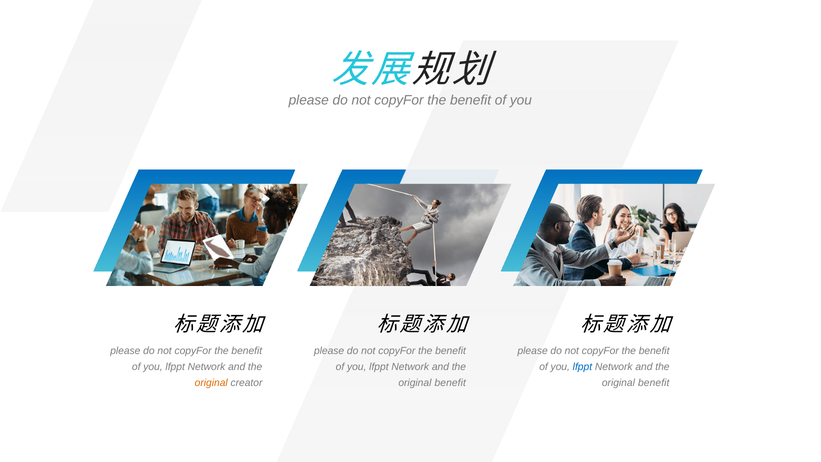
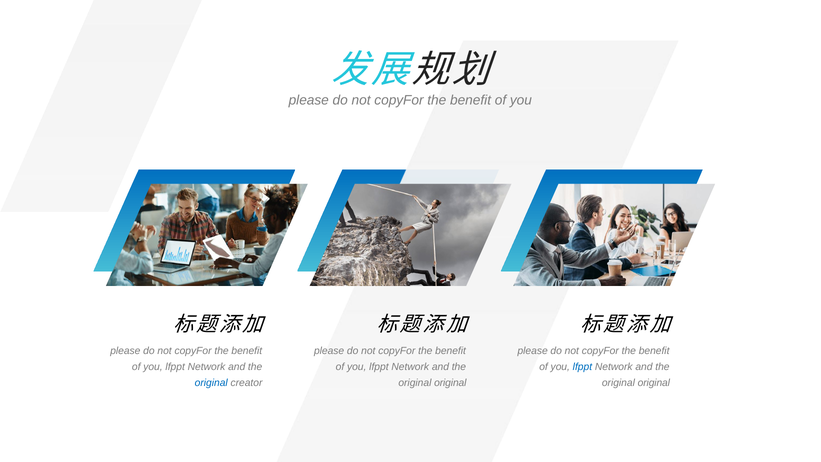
original at (211, 383) colour: orange -> blue
benefit at (450, 383): benefit -> original
benefit at (654, 383): benefit -> original
